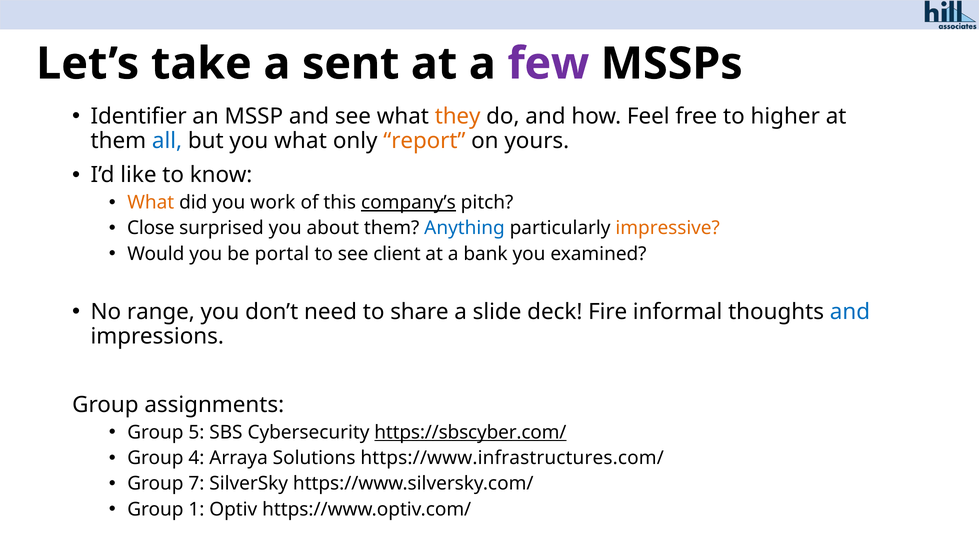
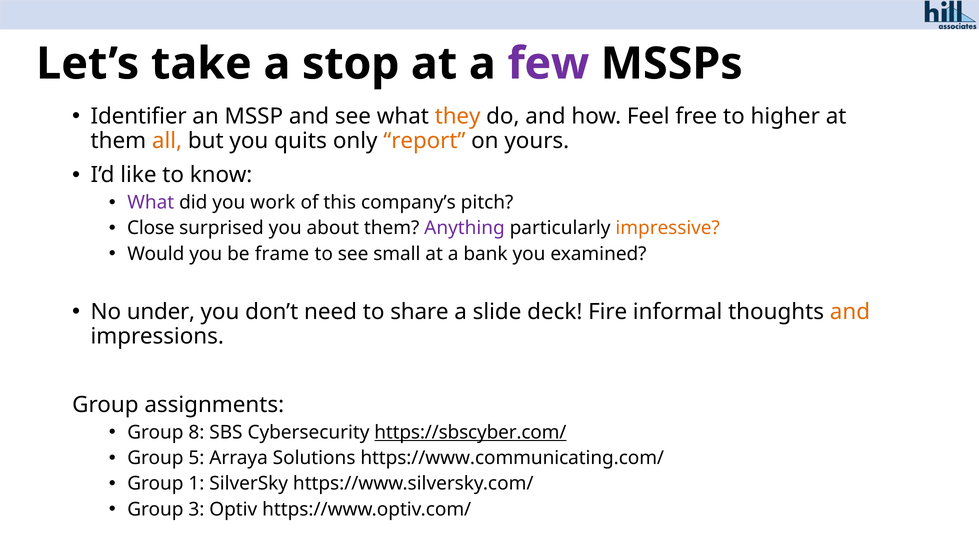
sent: sent -> stop
all colour: blue -> orange
you what: what -> quits
What at (151, 203) colour: orange -> purple
company’s underline: present -> none
Anything colour: blue -> purple
portal: portal -> frame
client: client -> small
range: range -> under
and at (850, 312) colour: blue -> orange
5: 5 -> 8
4: 4 -> 5
https://www.infrastructures.com/: https://www.infrastructures.com/ -> https://www.communicating.com/
7: 7 -> 1
1: 1 -> 3
